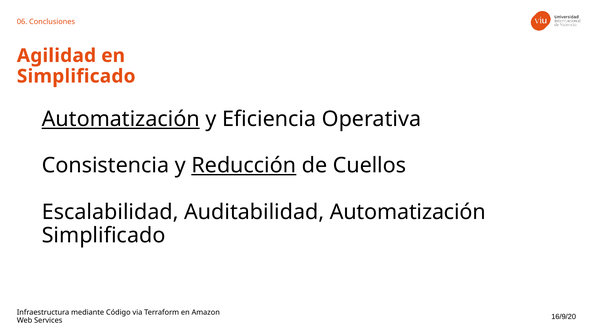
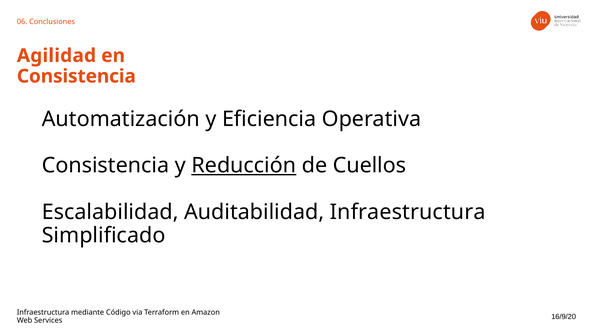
Simplificado at (76, 76): Simplificado -> Consistencia
Automatización at (121, 119) underline: present -> none
Auditabilidad Automatización: Automatización -> Infraestructura
